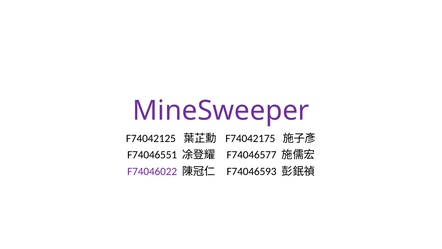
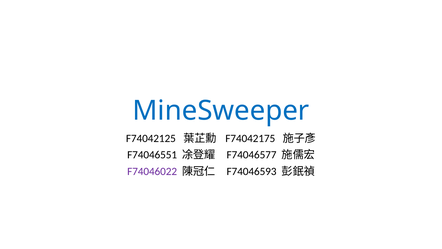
MineSweeper colour: purple -> blue
